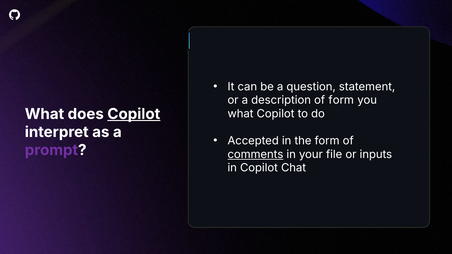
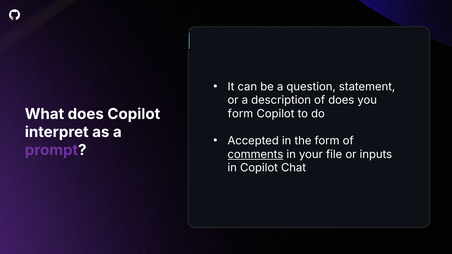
of form: form -> does
Copilot at (134, 114) underline: present -> none
what at (240, 114): what -> form
